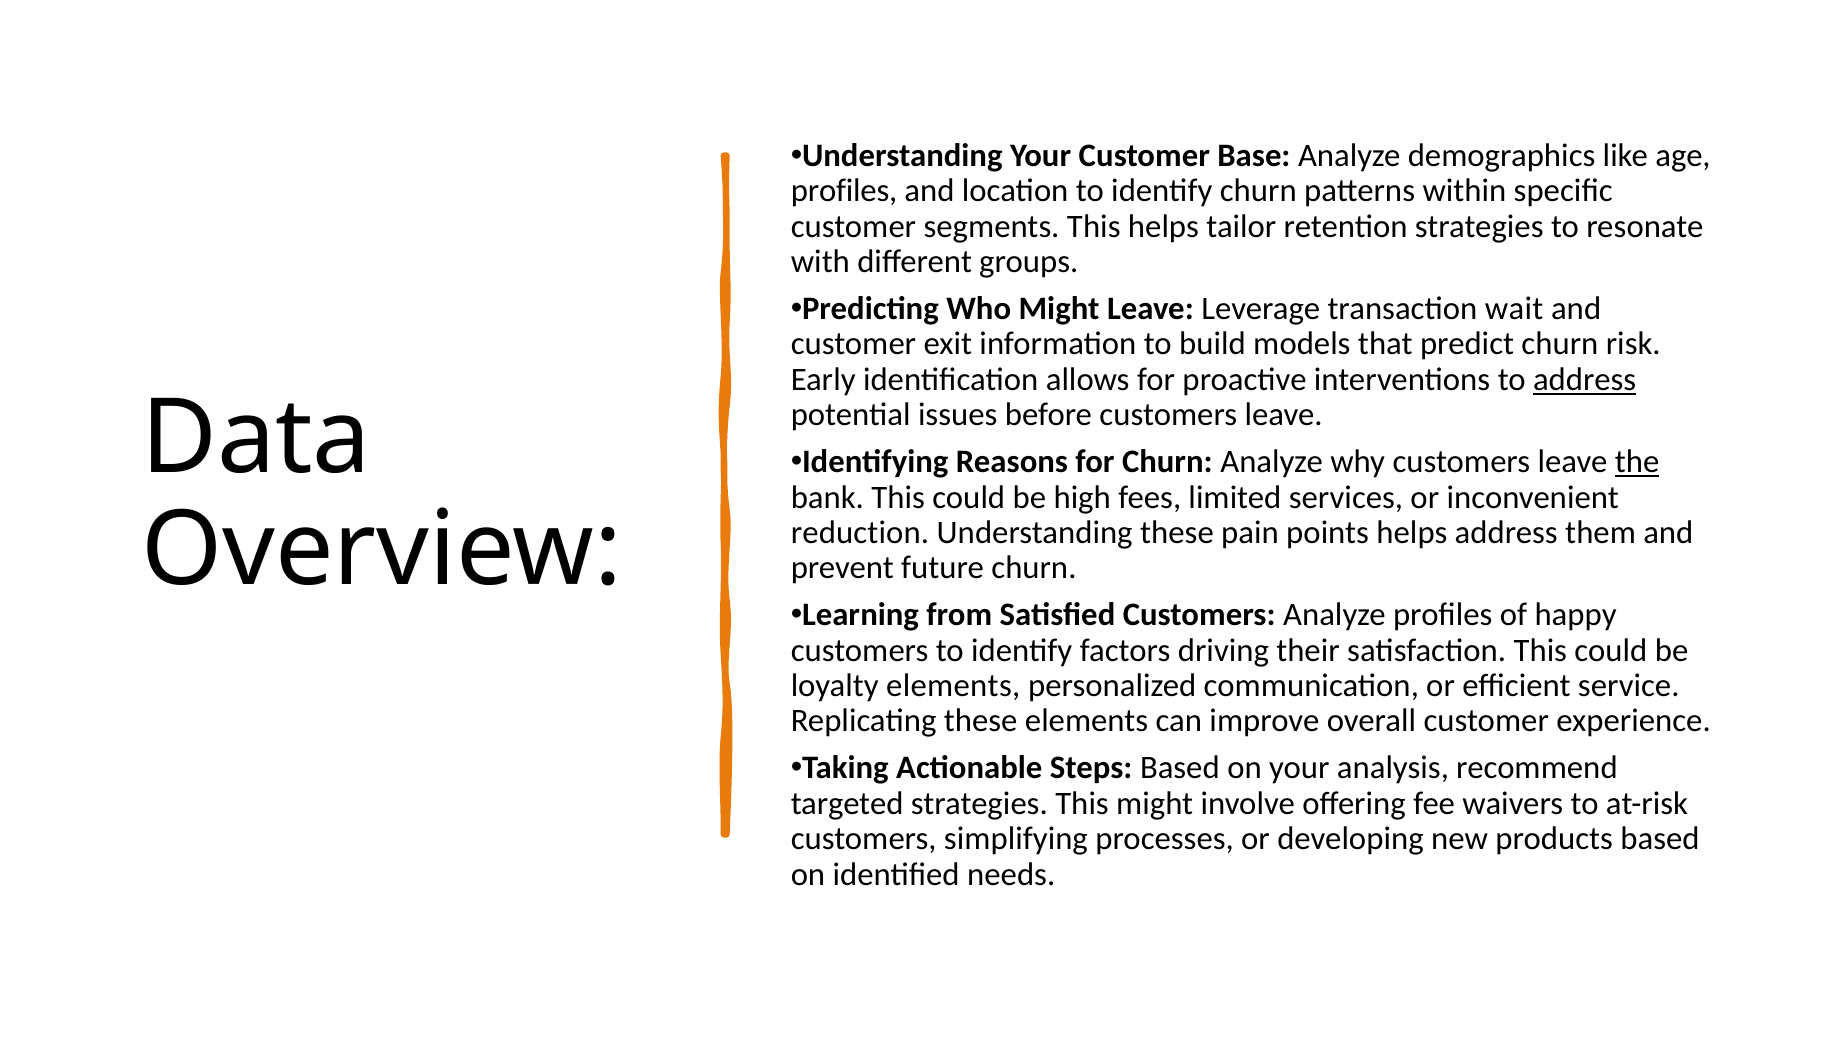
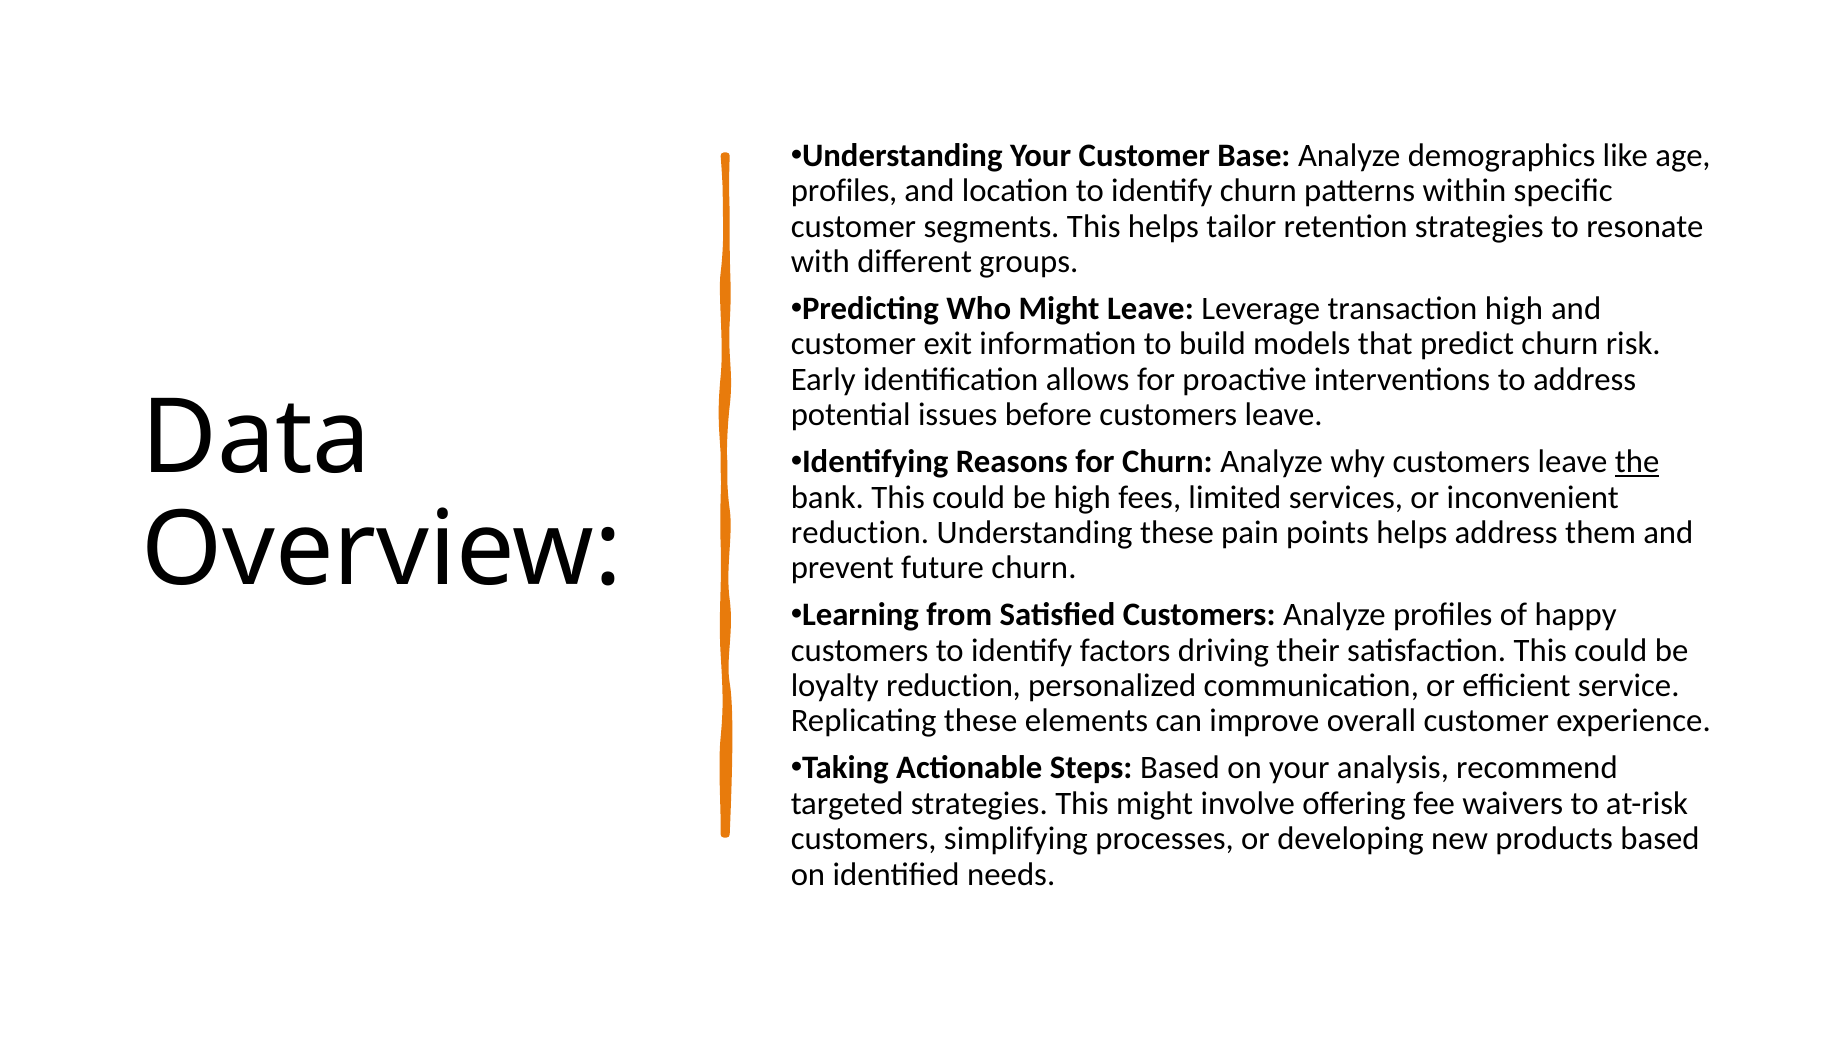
transaction wait: wait -> high
address at (1585, 380) underline: present -> none
loyalty elements: elements -> reduction
